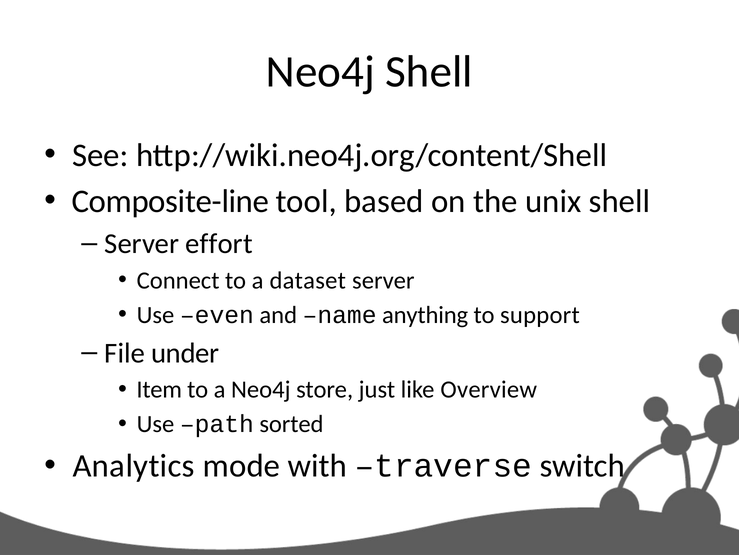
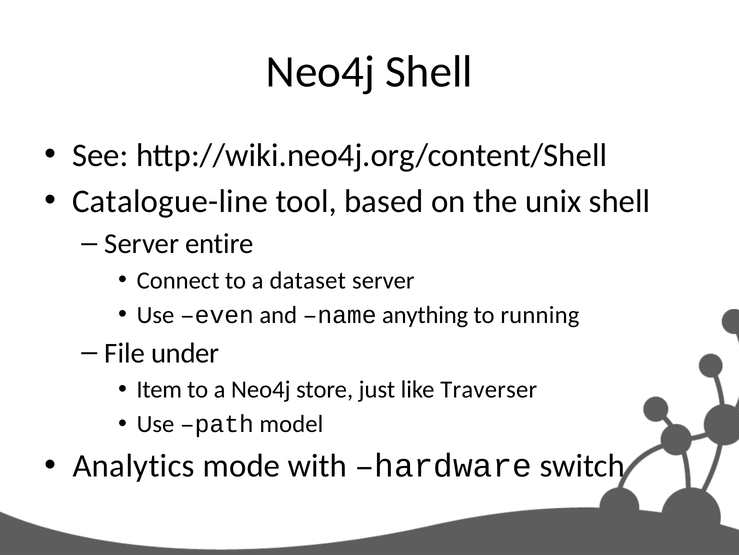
Composite-line: Composite-line -> Catalogue-line
effort: effort -> entire
support: support -> running
Overview: Overview -> Traverser
sorted: sorted -> model
traverse: traverse -> hardware
